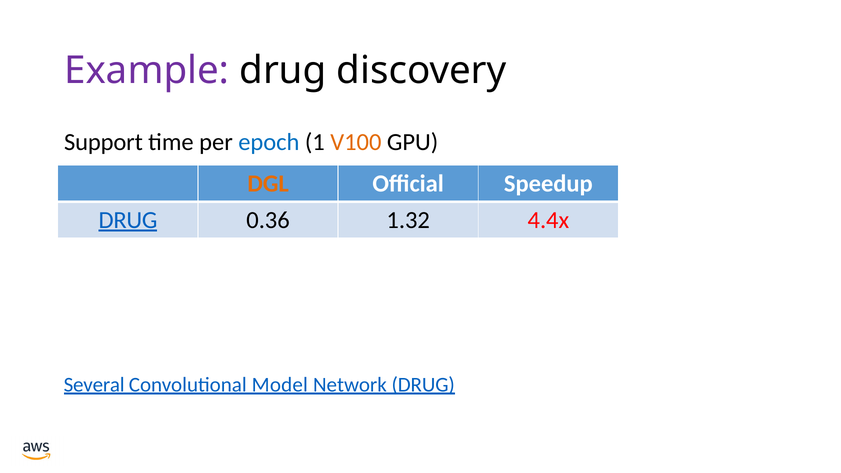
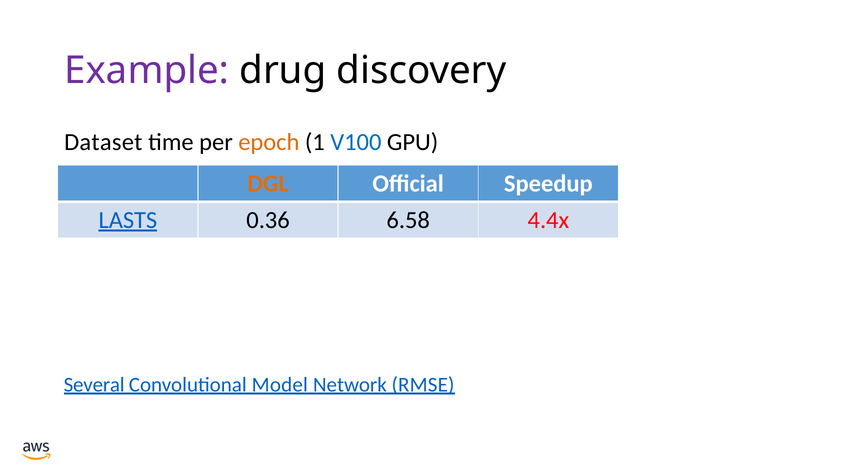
Support: Support -> Dataset
epoch colour: blue -> orange
V100 colour: orange -> blue
DRUG at (128, 220): DRUG -> LASTS
1.32: 1.32 -> 6.58
Network DRUG: DRUG -> RMSE
